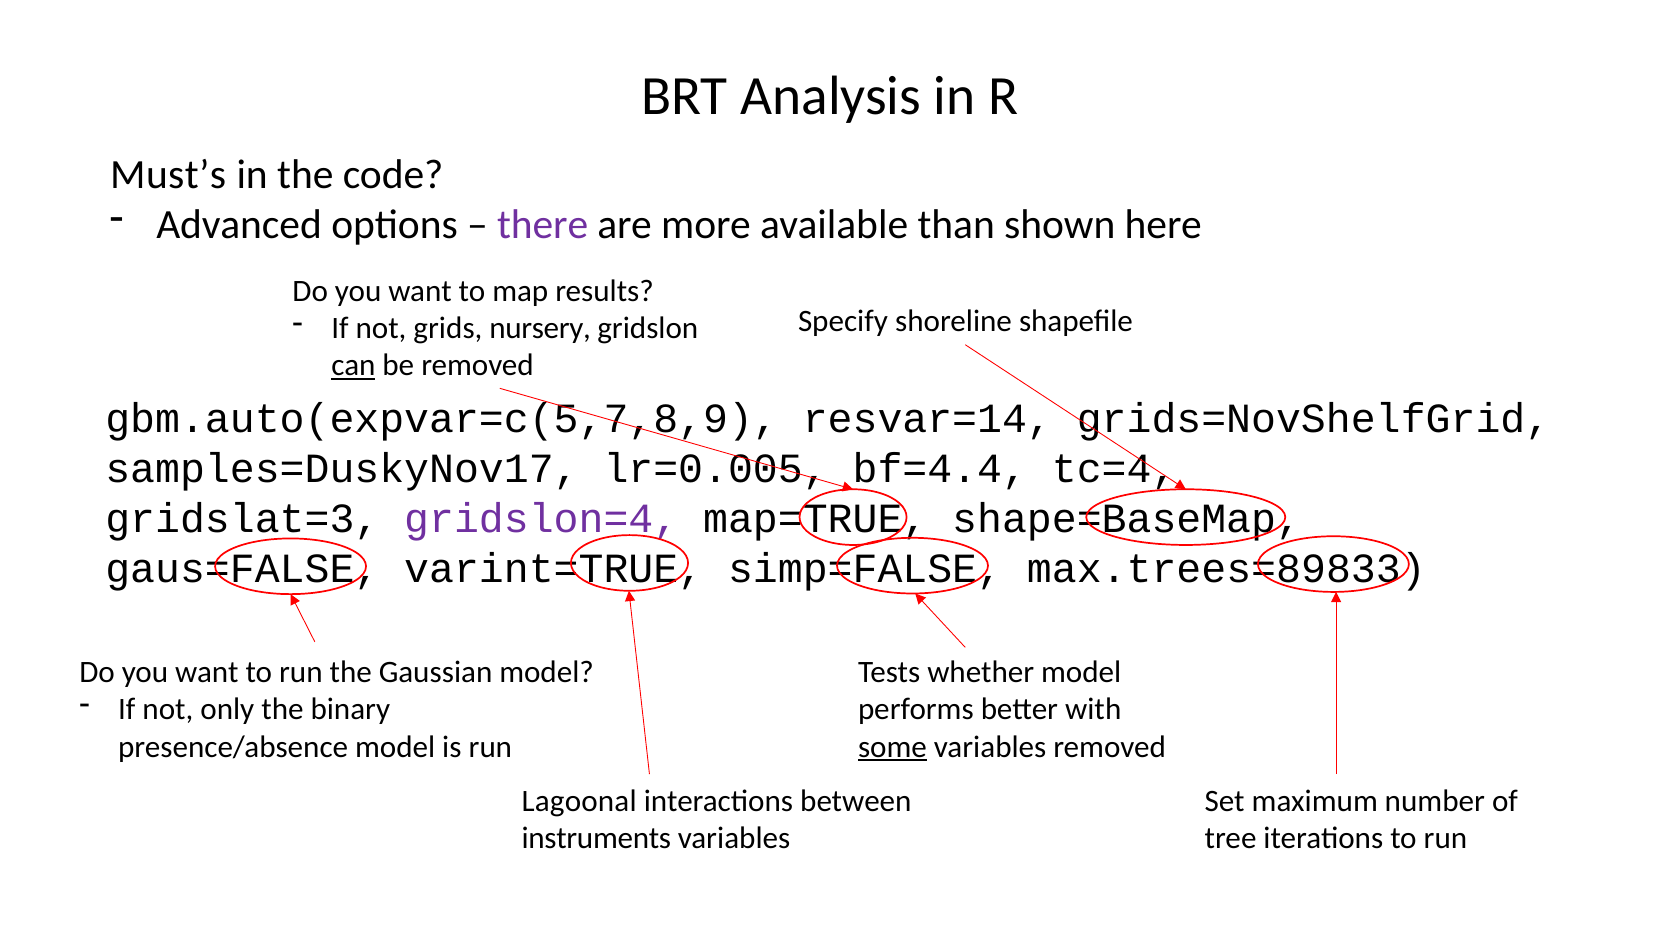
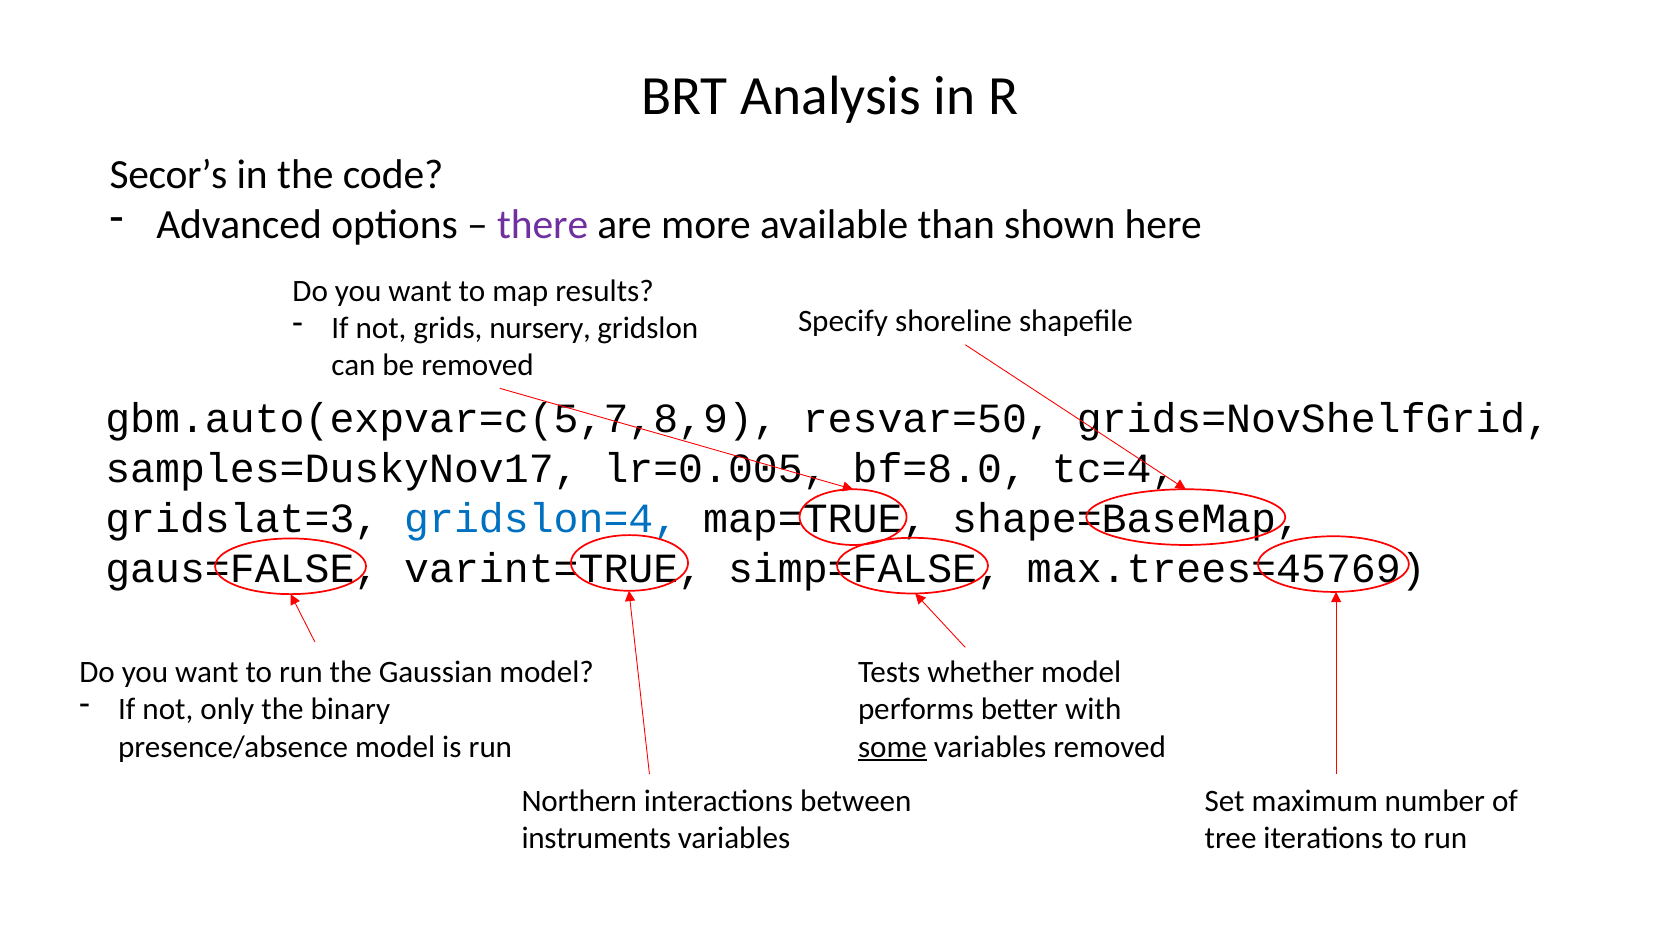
Must’s: Must’s -> Secor’s
can underline: present -> none
resvar=14: resvar=14 -> resvar=50
bf=4.4: bf=4.4 -> bf=8.0
gridslon=4 colour: purple -> blue
max.trees=89833: max.trees=89833 -> max.trees=45769
Lagoonal: Lagoonal -> Northern
